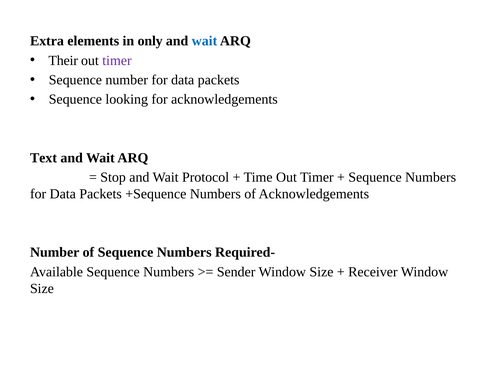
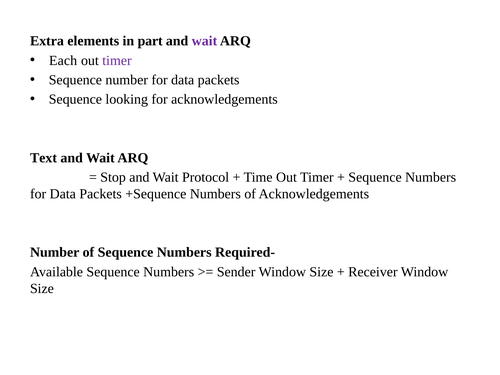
only: only -> part
wait at (204, 41) colour: blue -> purple
Their: Their -> Each
